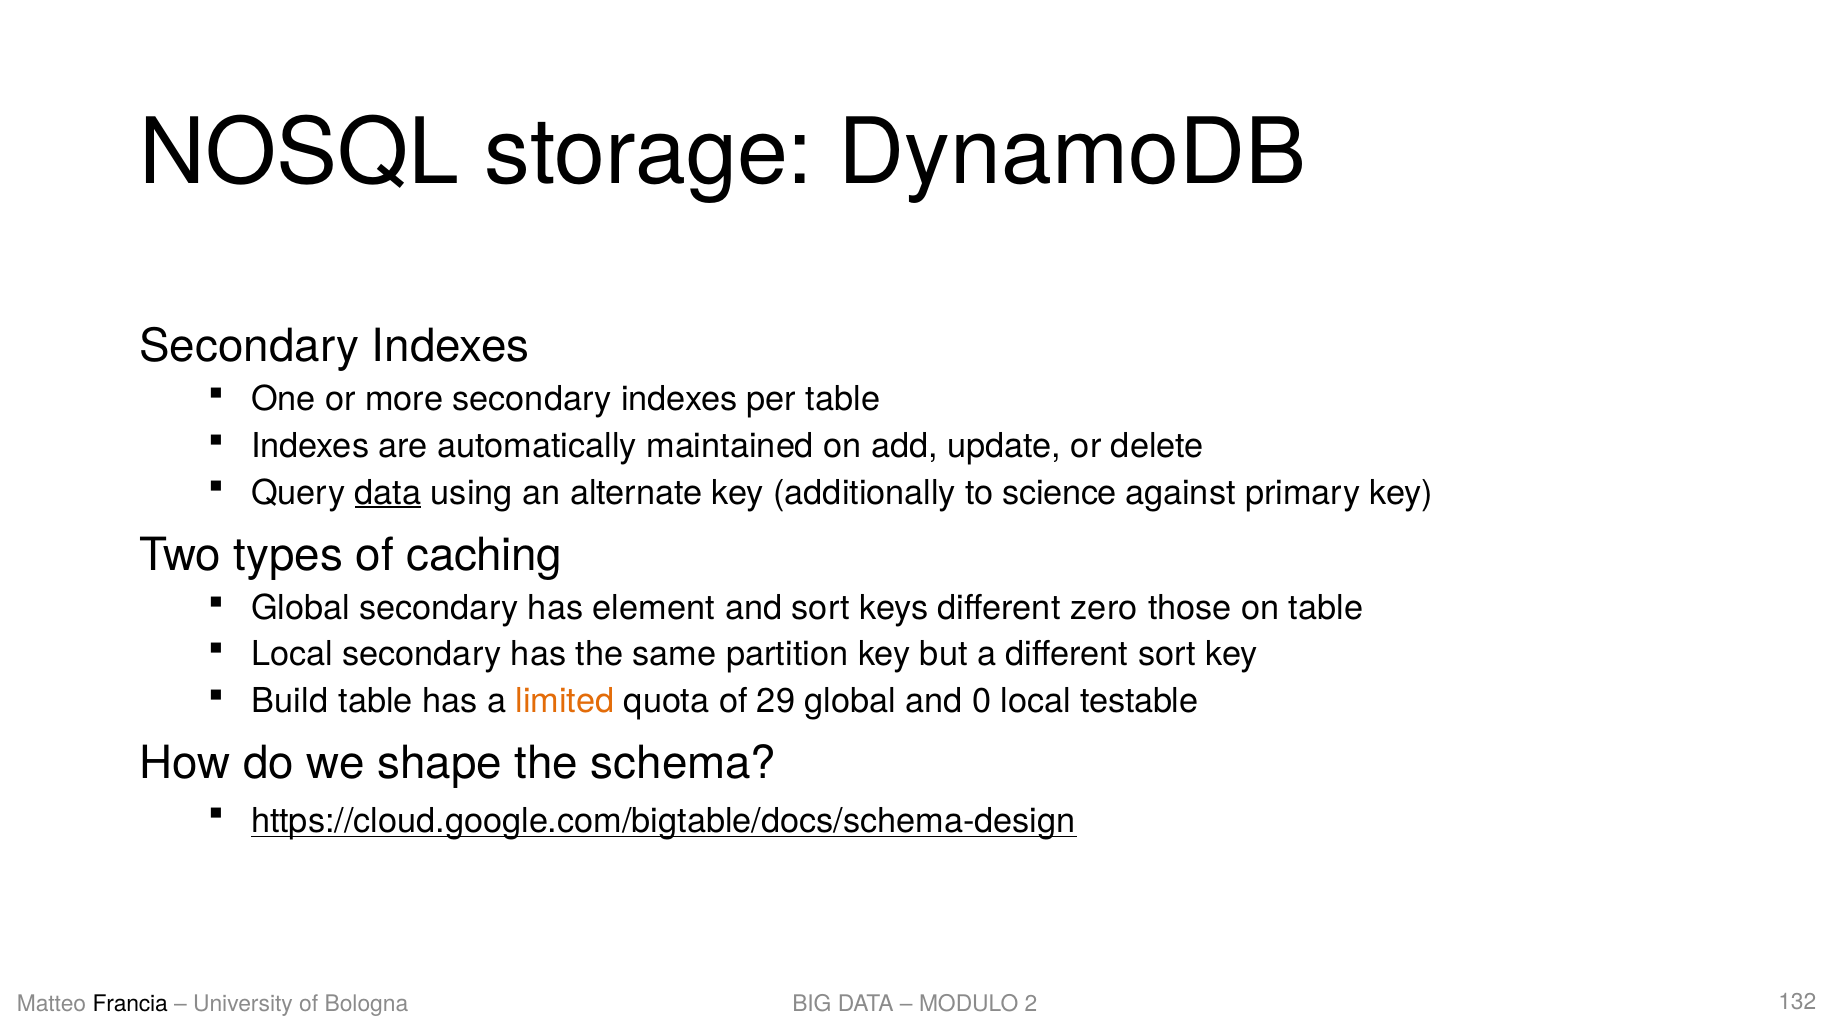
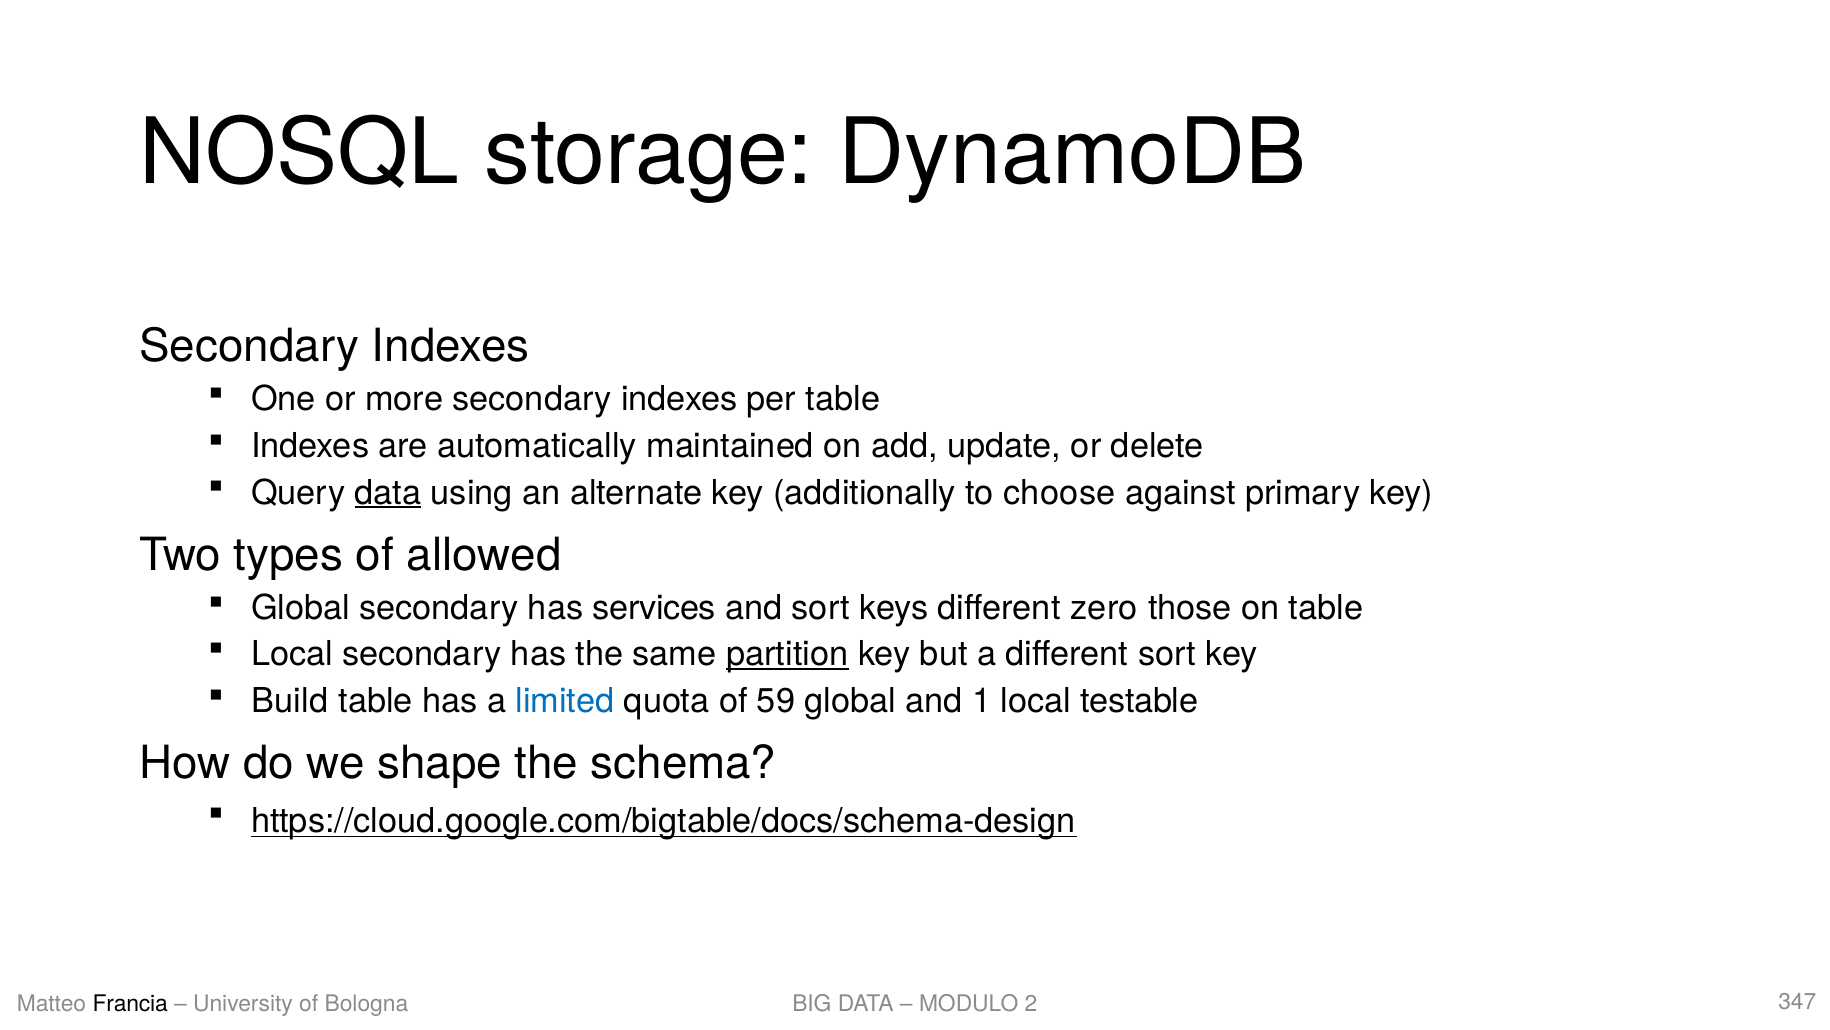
science: science -> choose
caching: caching -> allowed
element: element -> services
partition underline: none -> present
limited colour: orange -> blue
29: 29 -> 59
0: 0 -> 1
132: 132 -> 347
